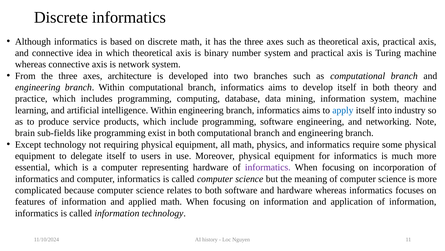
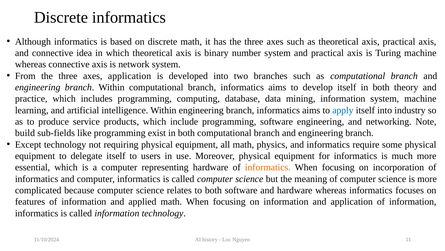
axes architecture: architecture -> application
brain: brain -> build
informatics at (268, 167) colour: purple -> orange
